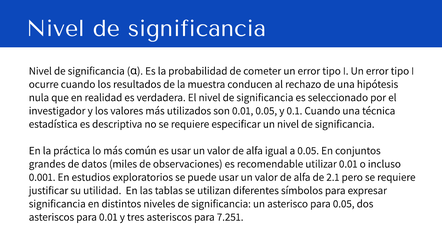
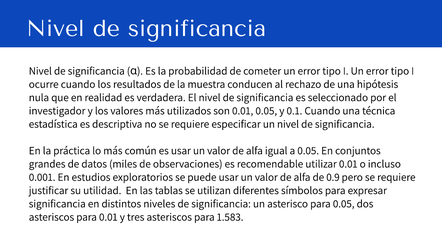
2.1: 2.1 -> 0.9
7.251: 7.251 -> 1.583
